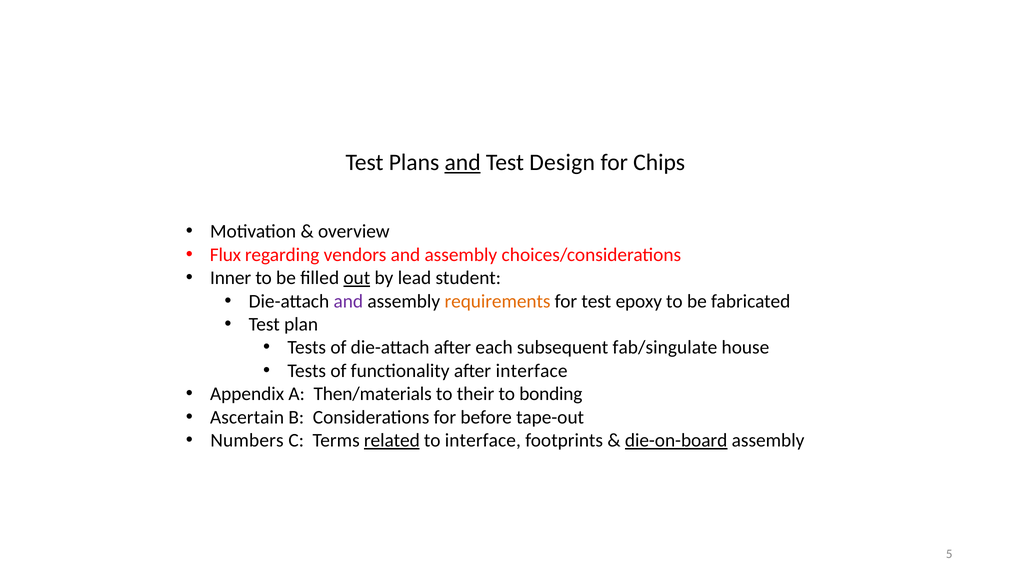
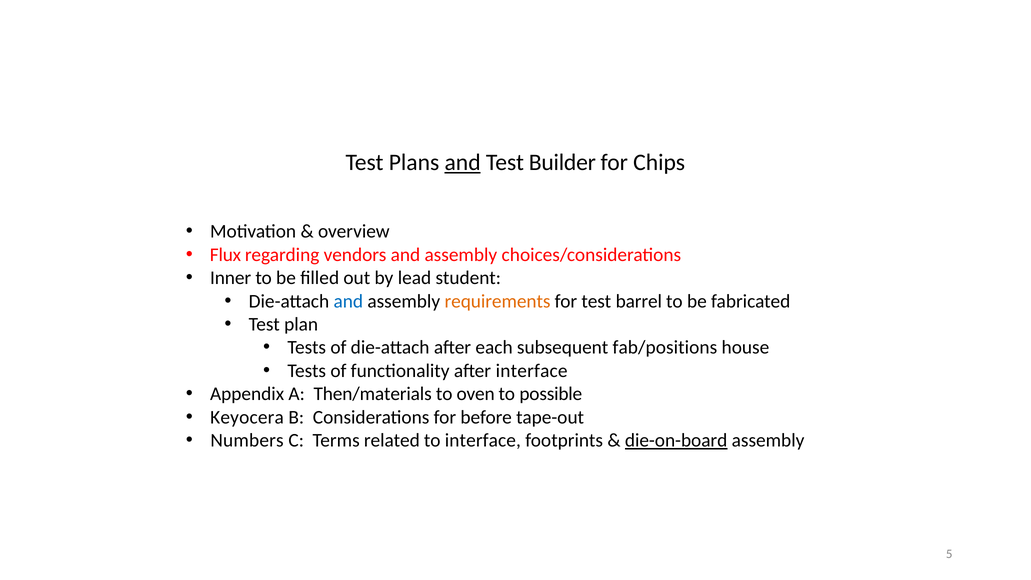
Design: Design -> Builder
out underline: present -> none
and at (348, 301) colour: purple -> blue
epoxy: epoxy -> barrel
fab/singulate: fab/singulate -> fab/positions
their: their -> oven
bonding: bonding -> possible
Ascertain: Ascertain -> Keyocera
related underline: present -> none
